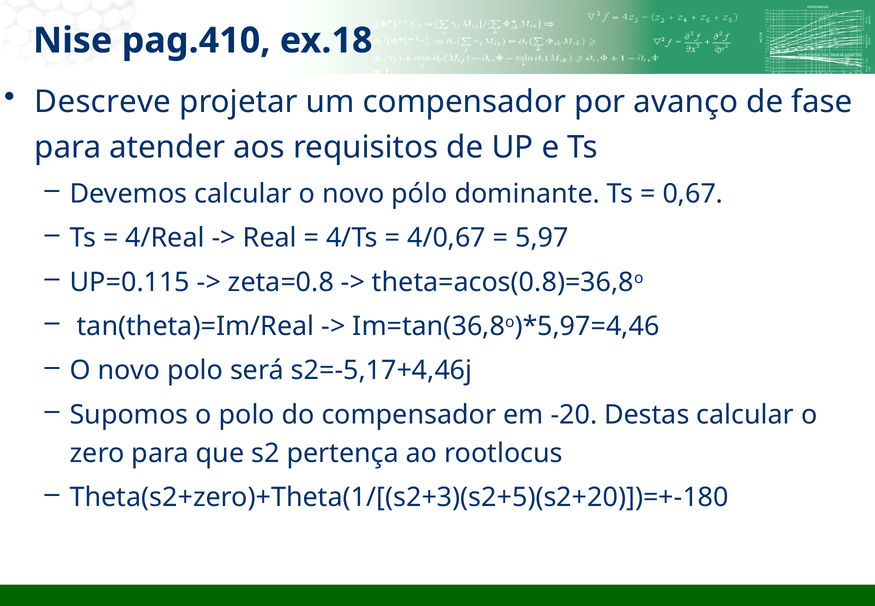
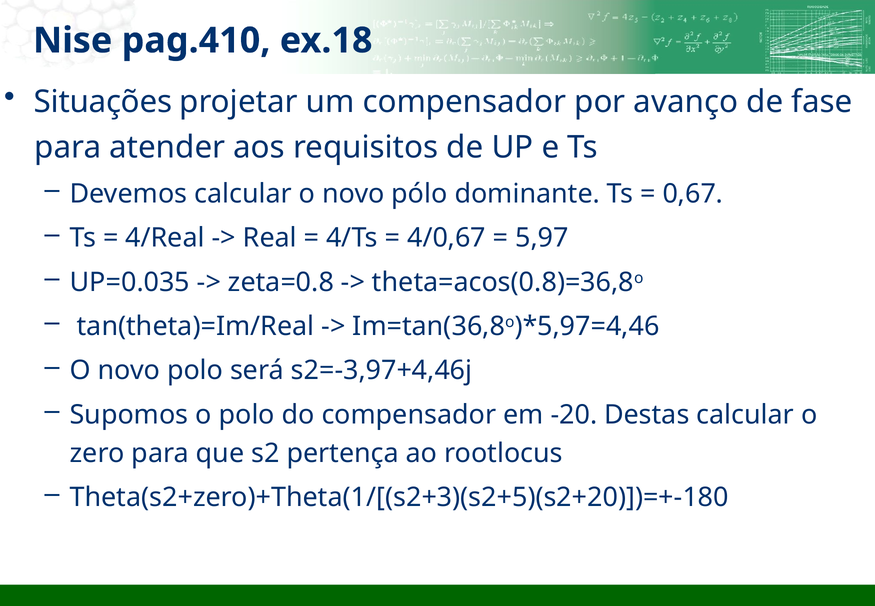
Descreve: Descreve -> Situações
UP=0.115: UP=0.115 -> UP=0.035
s2=-5,17+4,46j: s2=-5,17+4,46j -> s2=-3,97+4,46j
